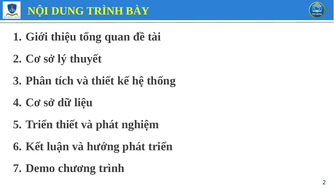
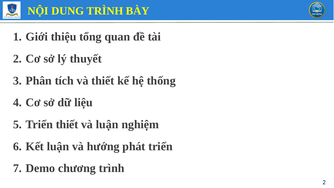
và phát: phát -> luận
